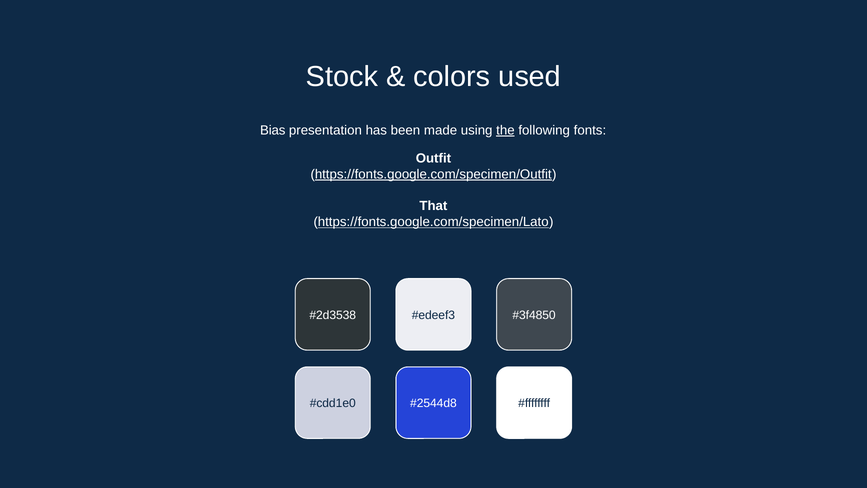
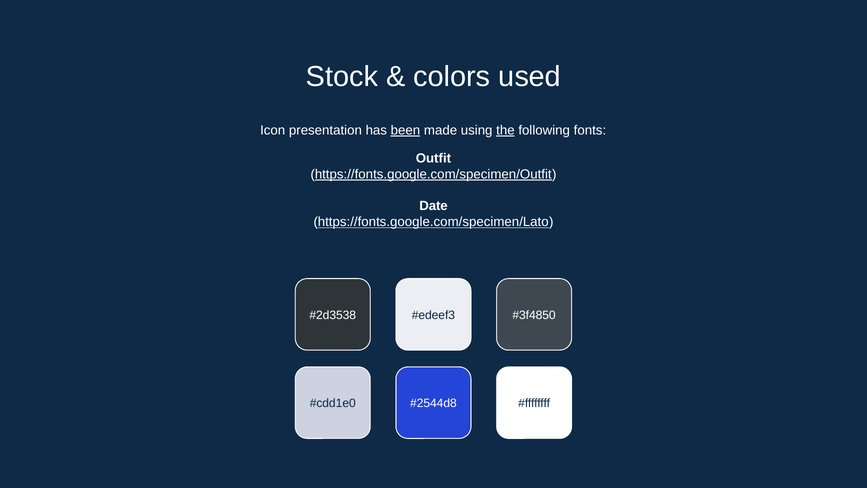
Bias: Bias -> Icon
been underline: none -> present
That: That -> Date
